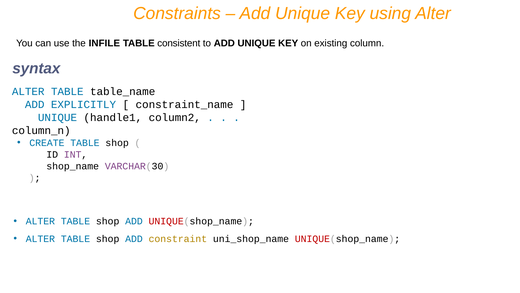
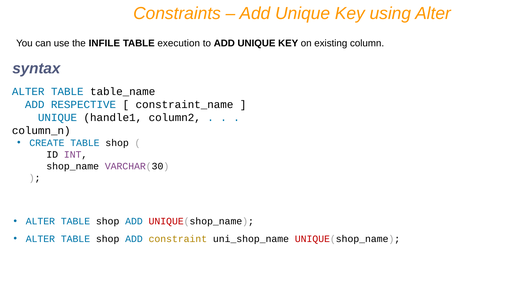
consistent: consistent -> execution
EXPLICITLY: EXPLICITLY -> RESPECTIVE
